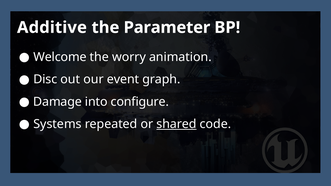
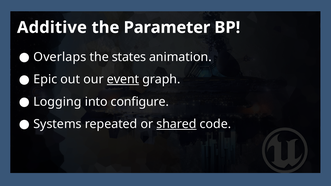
Welcome: Welcome -> Overlaps
worry: worry -> states
Disc: Disc -> Epic
event underline: none -> present
Damage: Damage -> Logging
